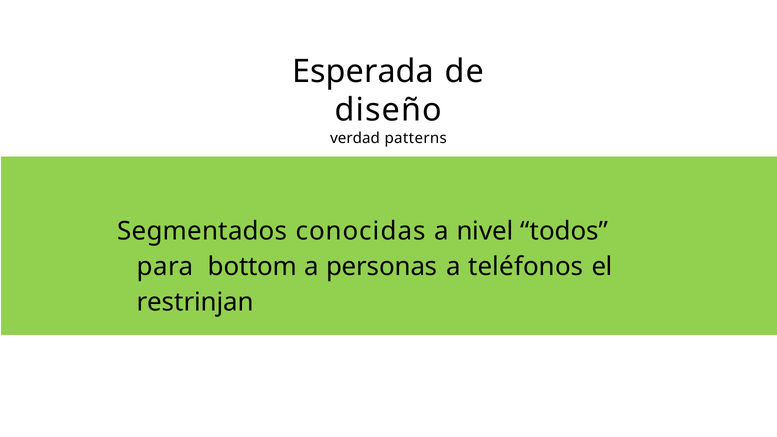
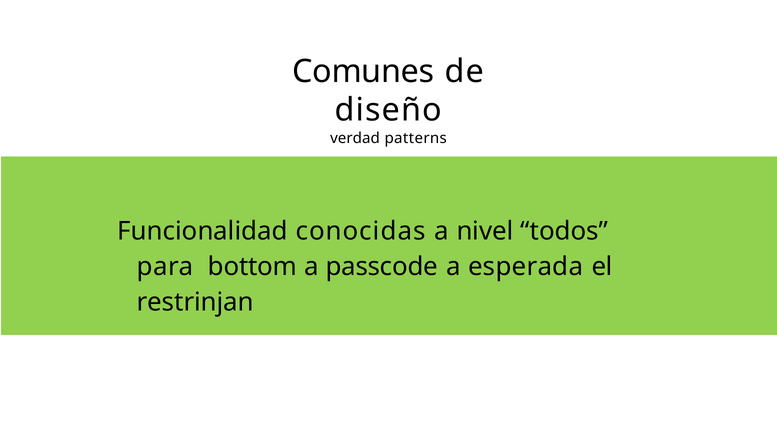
Esperada: Esperada -> Comunes
Segmentados: Segmentados -> Funcionalidad
personas: personas -> passcode
teléfonos: teléfonos -> esperada
